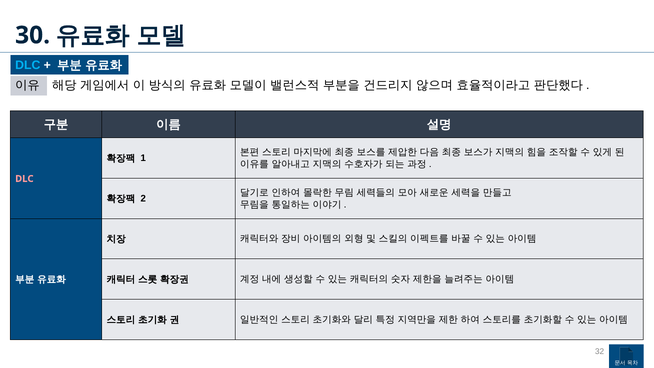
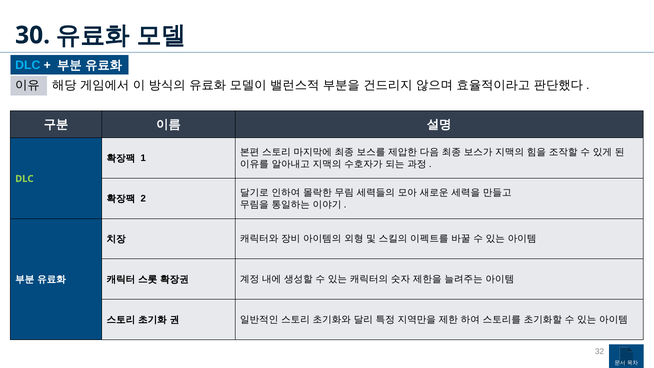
DLC at (24, 179) colour: pink -> light green
